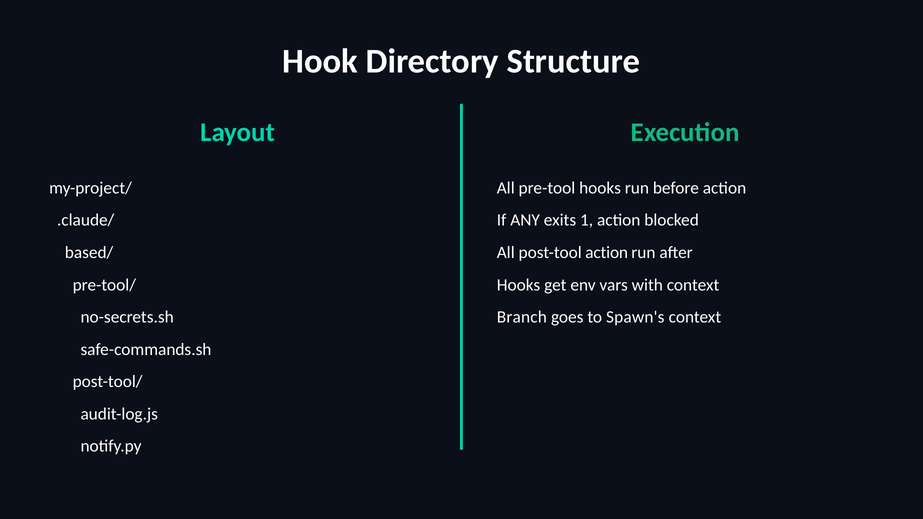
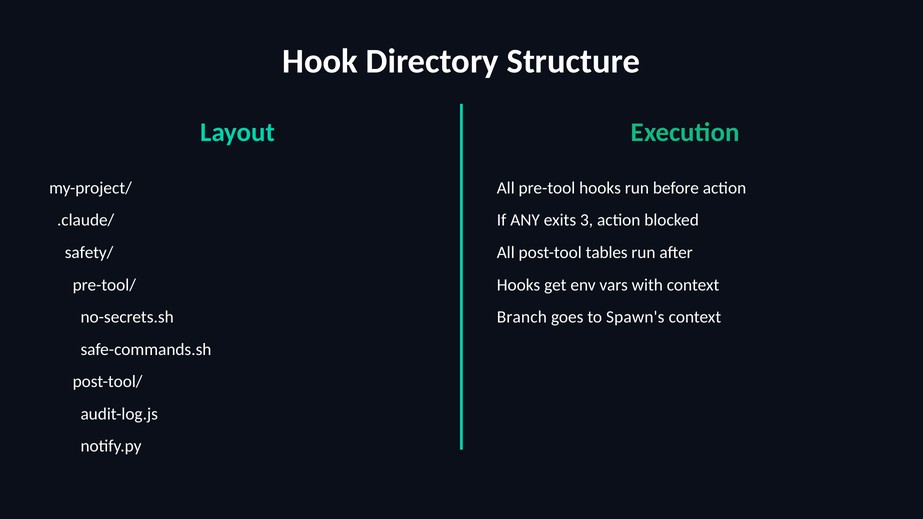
1: 1 -> 3
based/: based/ -> safety/
post-tool action: action -> tables
